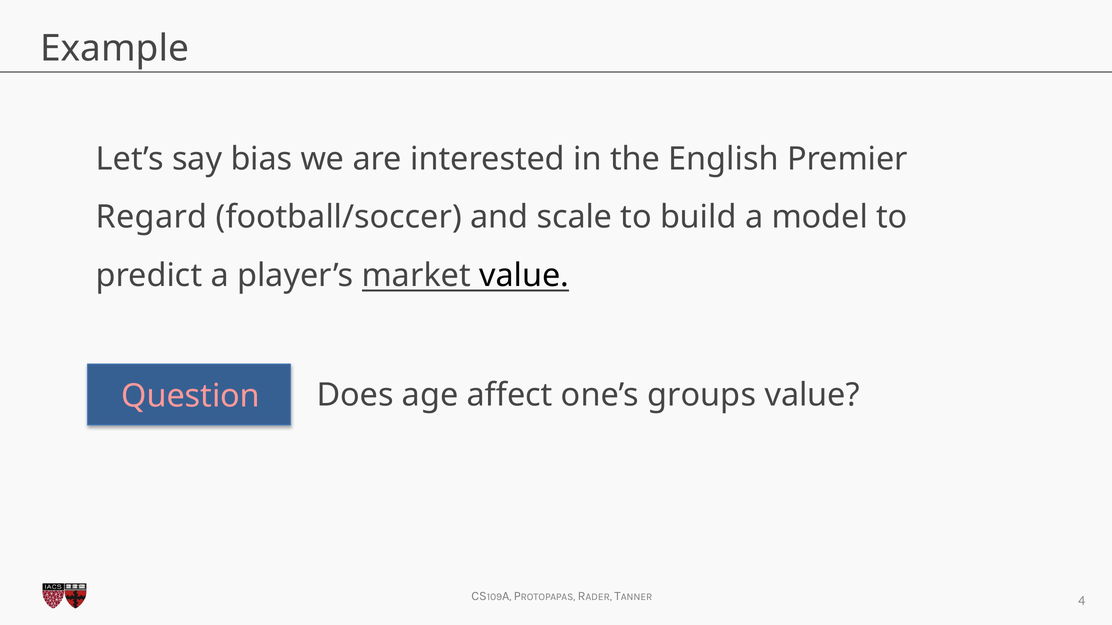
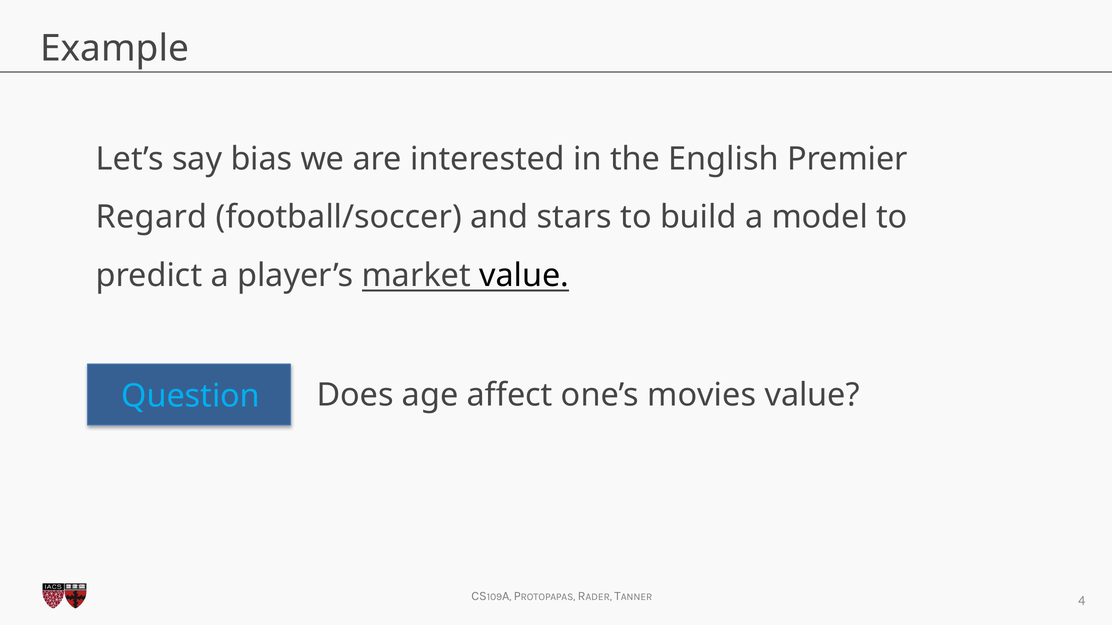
scale: scale -> stars
groups: groups -> movies
Question colour: pink -> light blue
